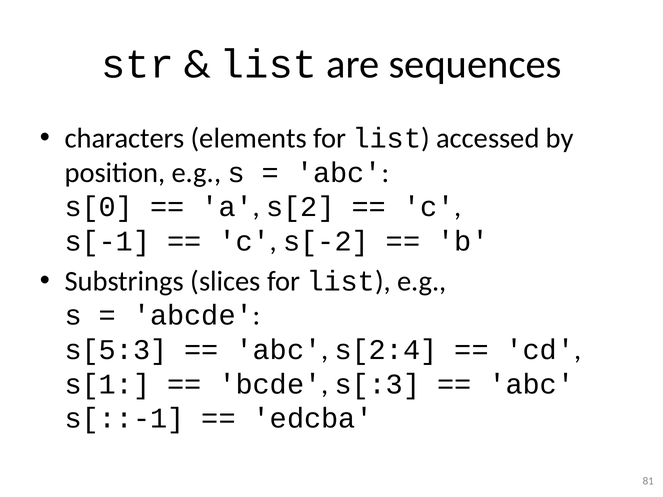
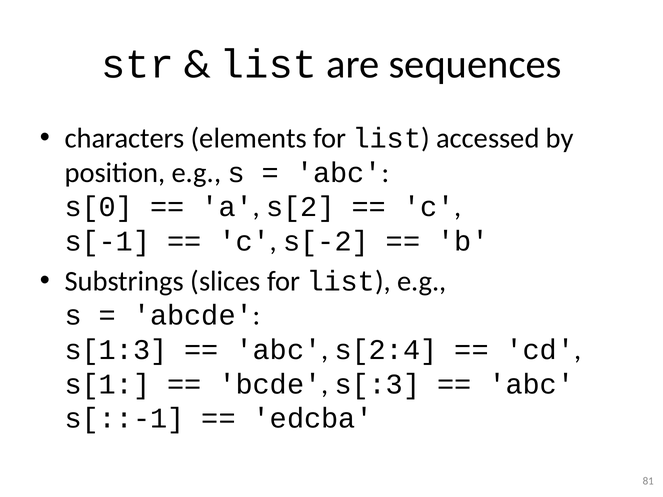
s[5:3: s[5:3 -> s[1:3
